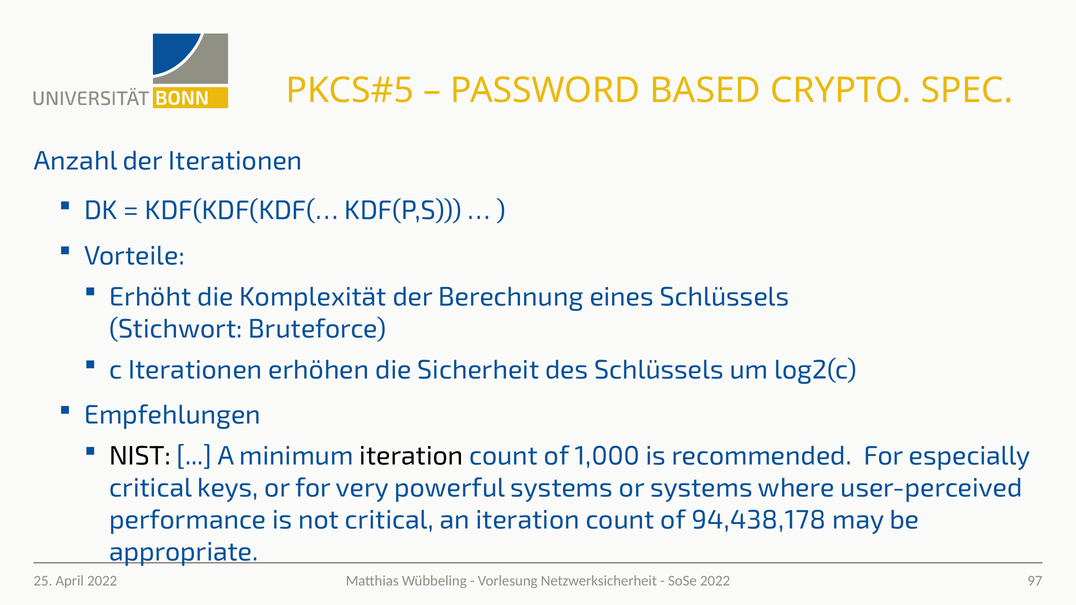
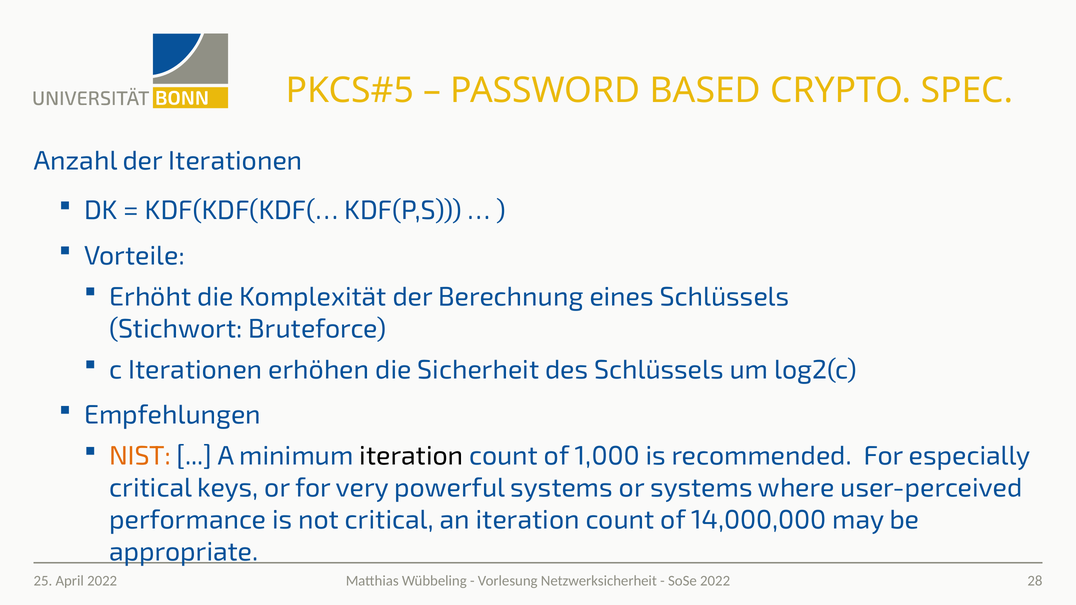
NIST colour: black -> orange
94,438,178: 94,438,178 -> 14,000,000
97: 97 -> 28
